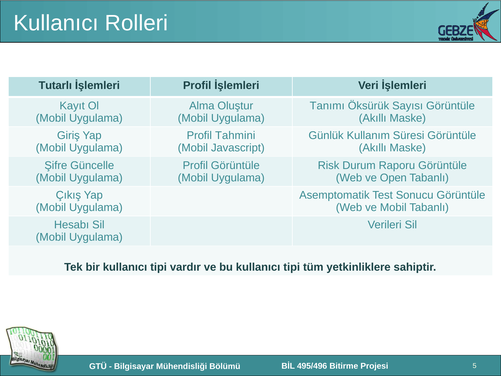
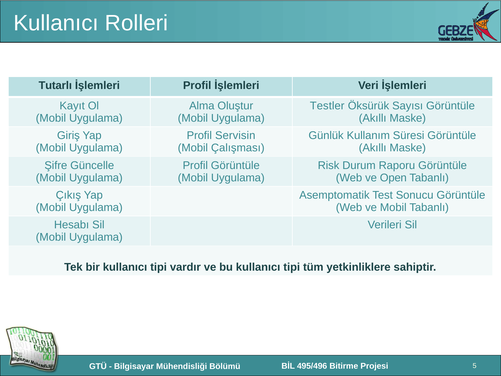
Tanımı: Tanımı -> Testler
Tahmini: Tahmini -> Servisin
Javascript: Javascript -> Çalışması
